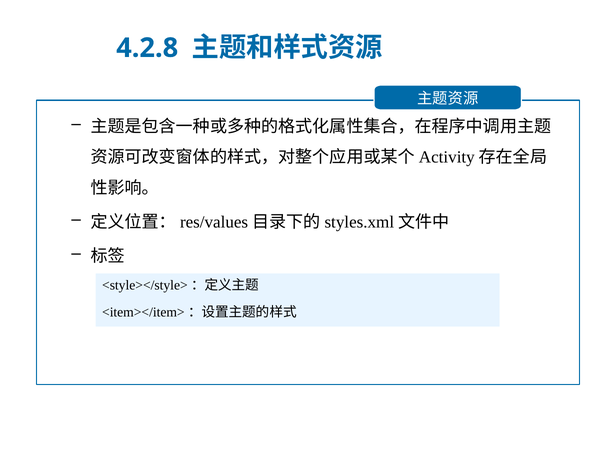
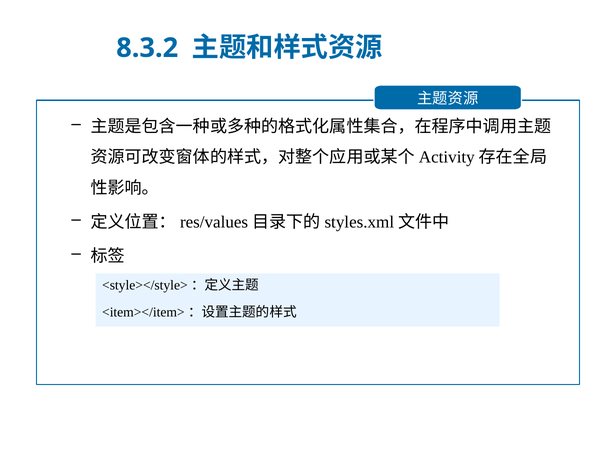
4.2.8: 4.2.8 -> 8.3.2
